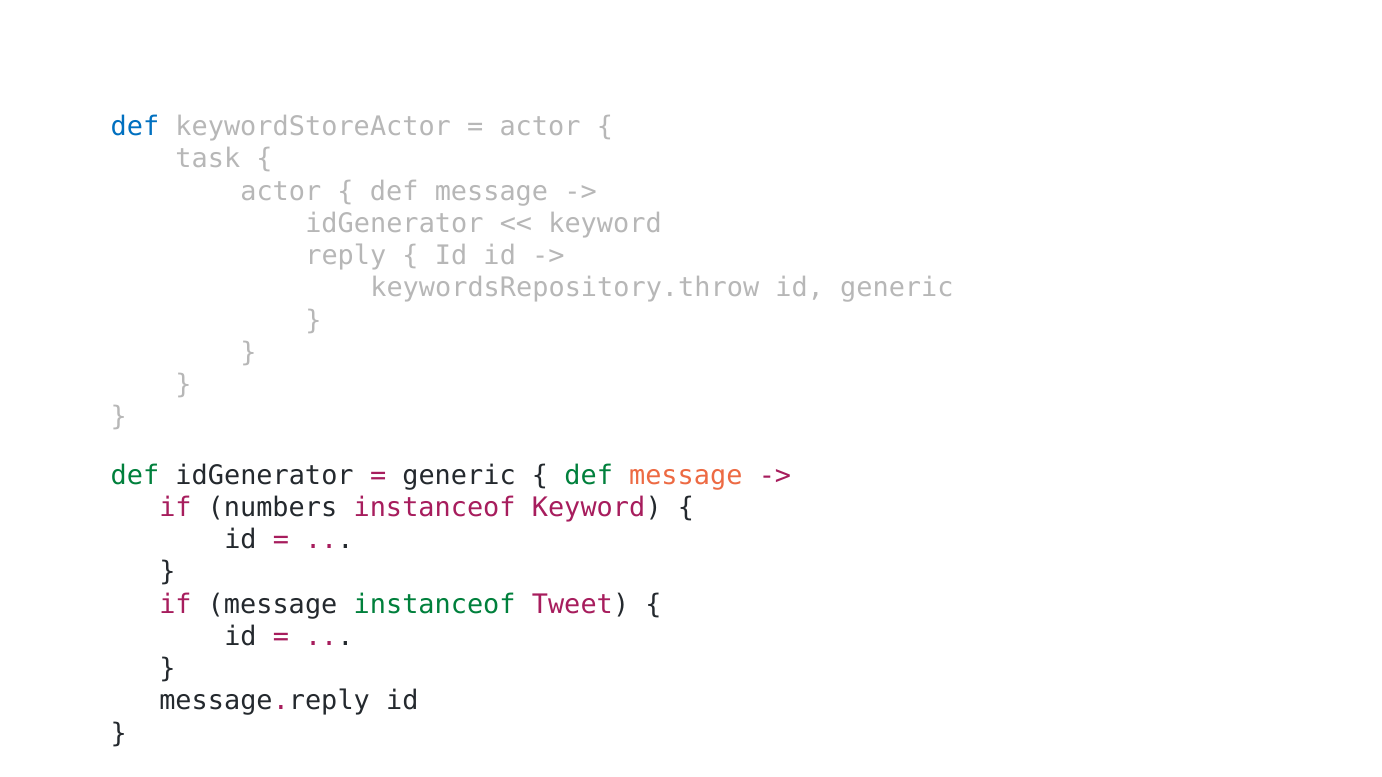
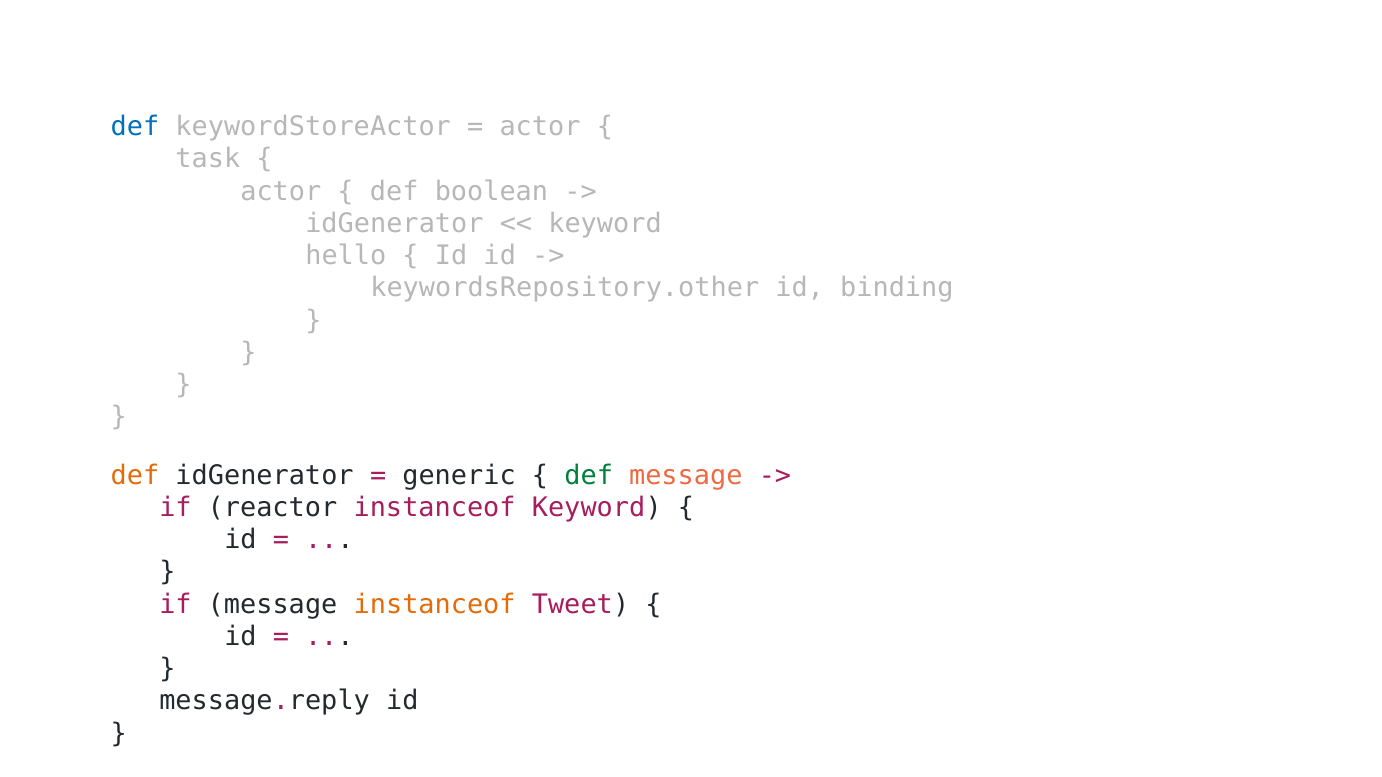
message at (491, 191): message -> boolean
reply: reply -> hello
keywordsRepository.throw: keywordsRepository.throw -> keywordsRepository.other
id generic: generic -> binding
def at (135, 476) colour: green -> orange
numbers: numbers -> reactor
instanceof at (435, 605) colour: green -> orange
